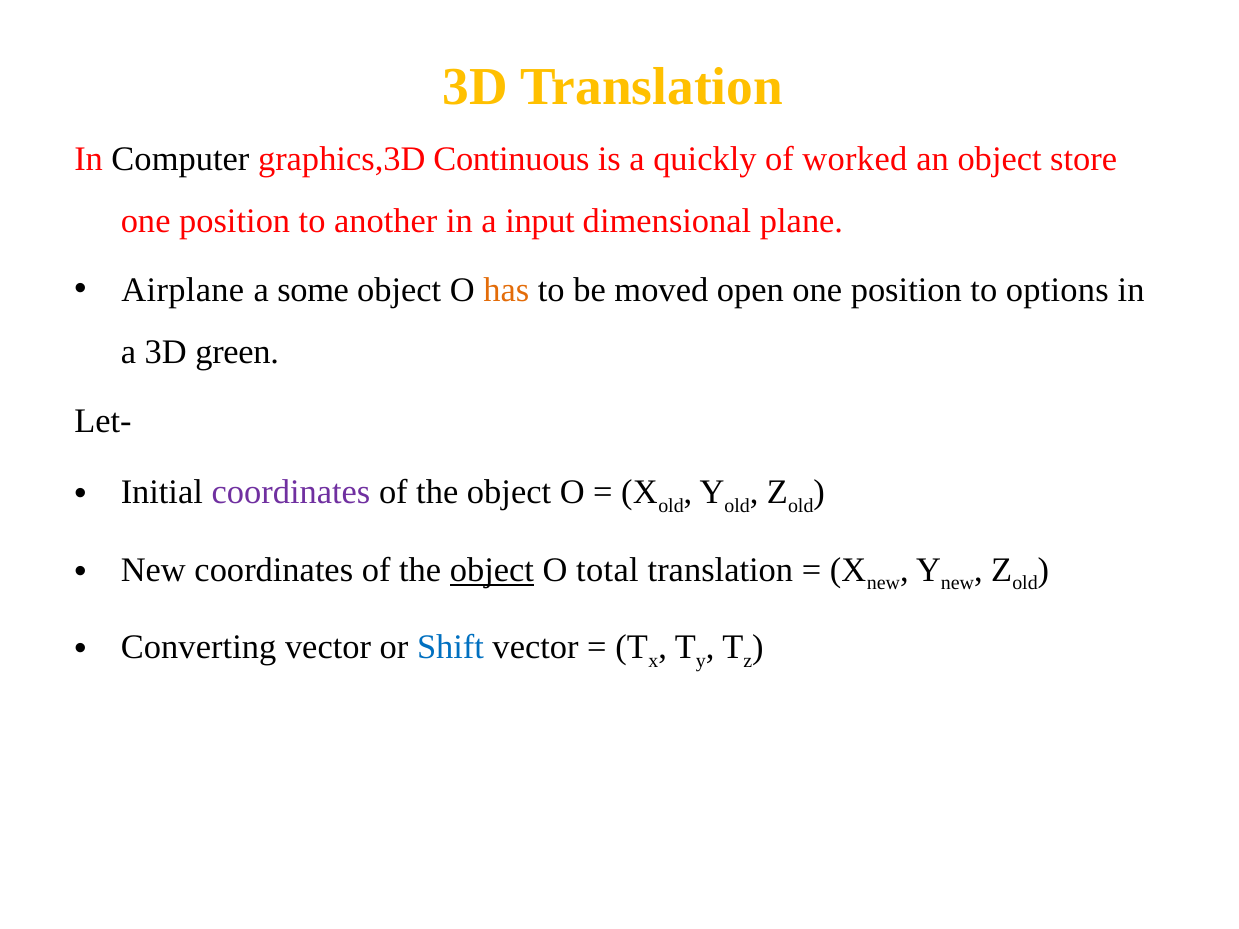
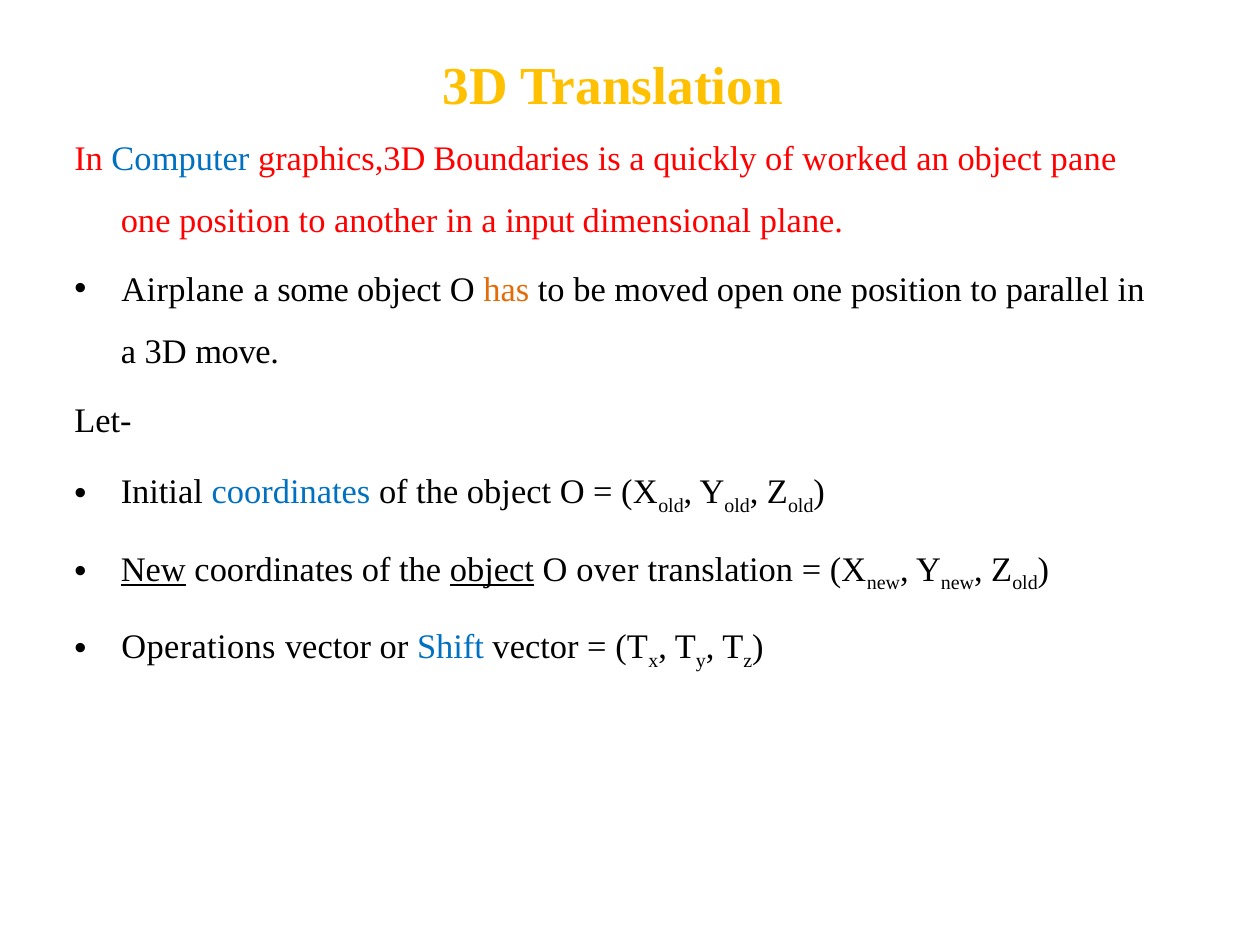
Computer colour: black -> blue
Continuous: Continuous -> Boundaries
store: store -> pane
options: options -> parallel
green: green -> move
coordinates at (291, 493) colour: purple -> blue
New at (153, 570) underline: none -> present
total: total -> over
Converting: Converting -> Operations
